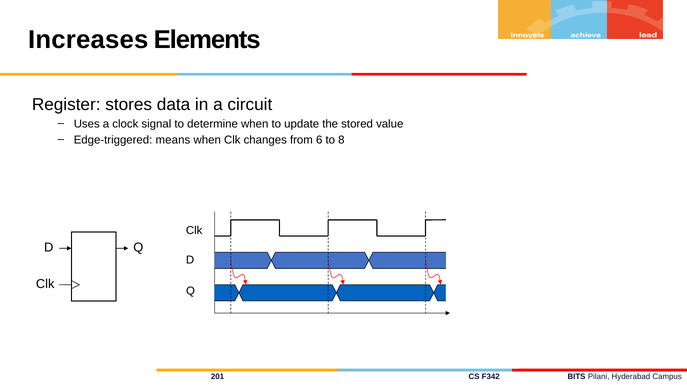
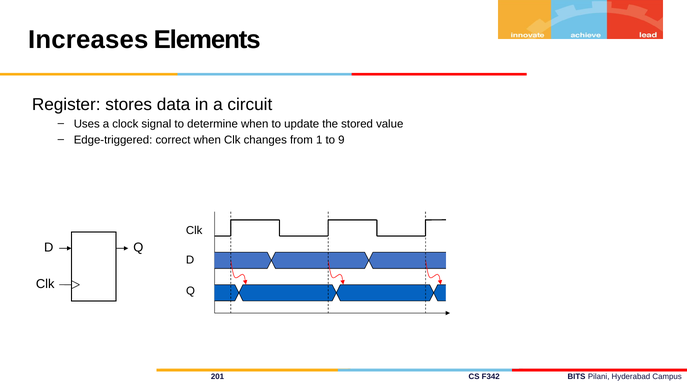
means: means -> correct
6: 6 -> 1
8: 8 -> 9
